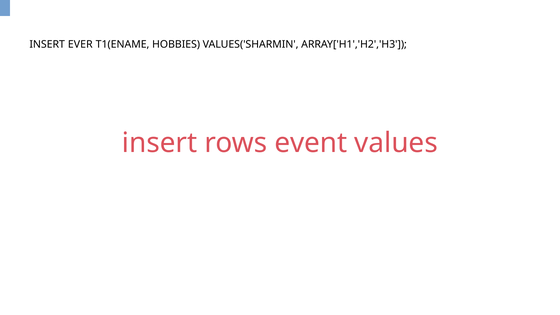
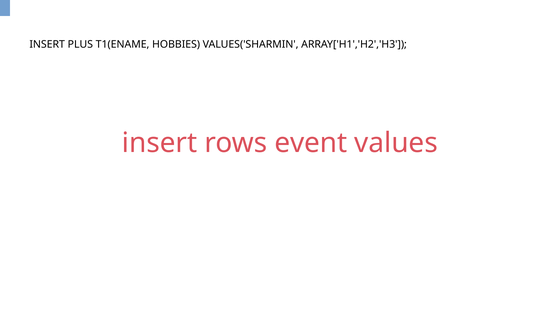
EVER: EVER -> PLUS
